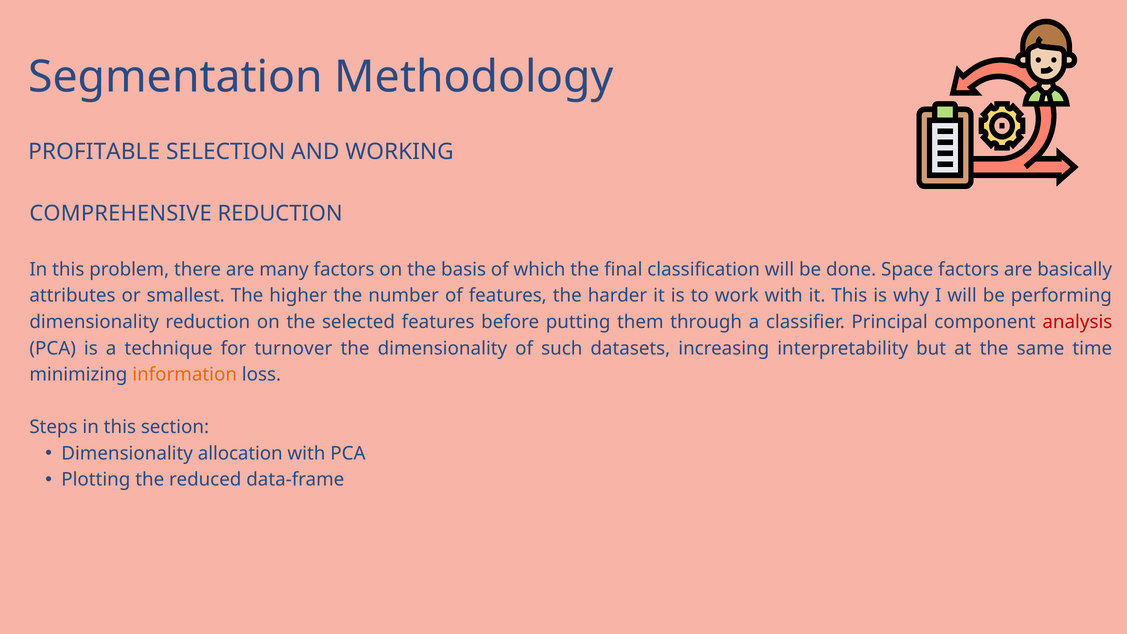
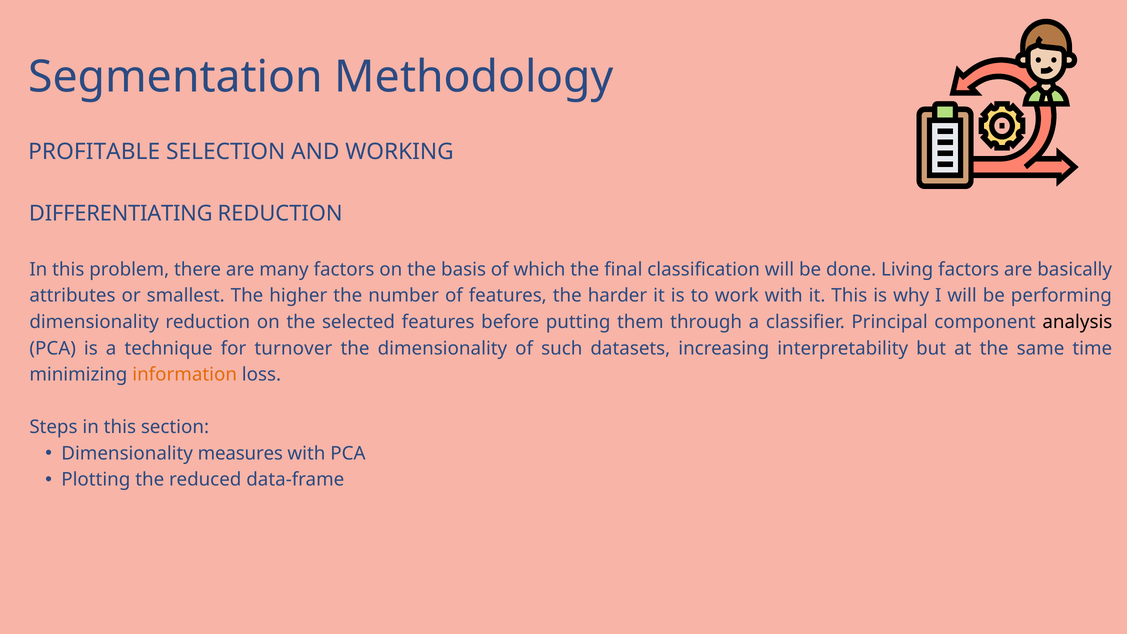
COMPREHENSIVE: COMPREHENSIVE -> DIFFERENTIATING
Space: Space -> Living
analysis colour: red -> black
allocation: allocation -> measures
